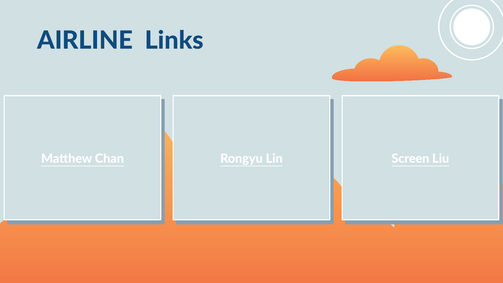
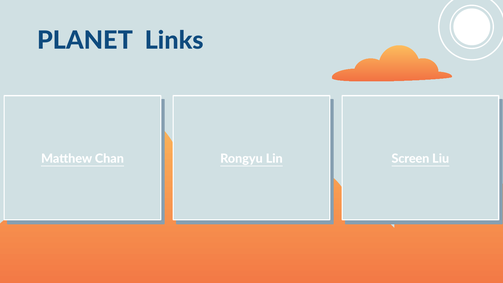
AIRLINE: AIRLINE -> PLANET
